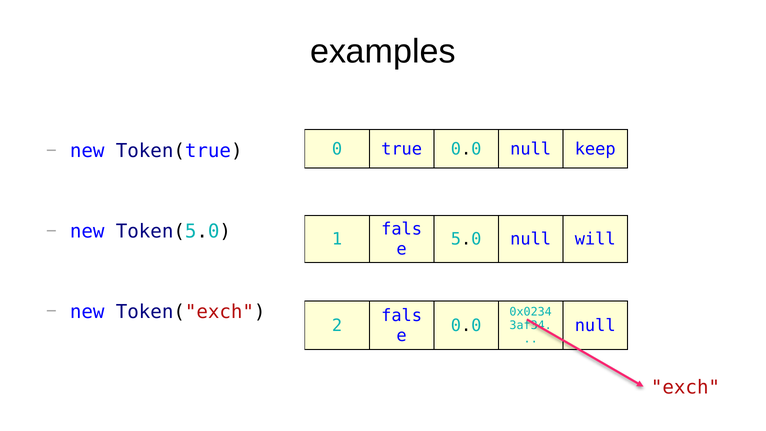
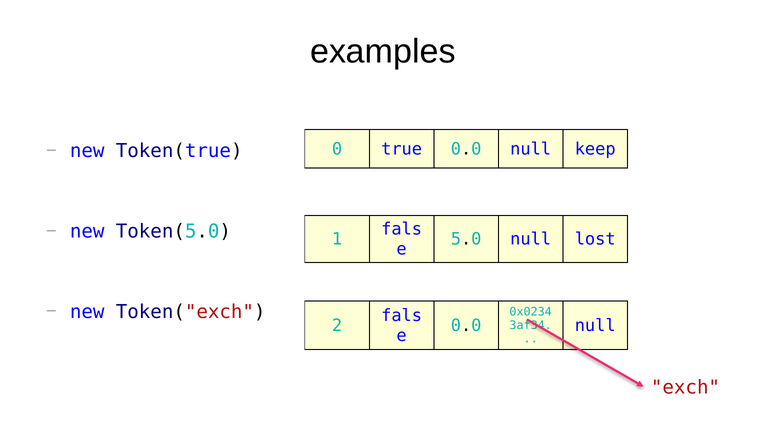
will: will -> lost
